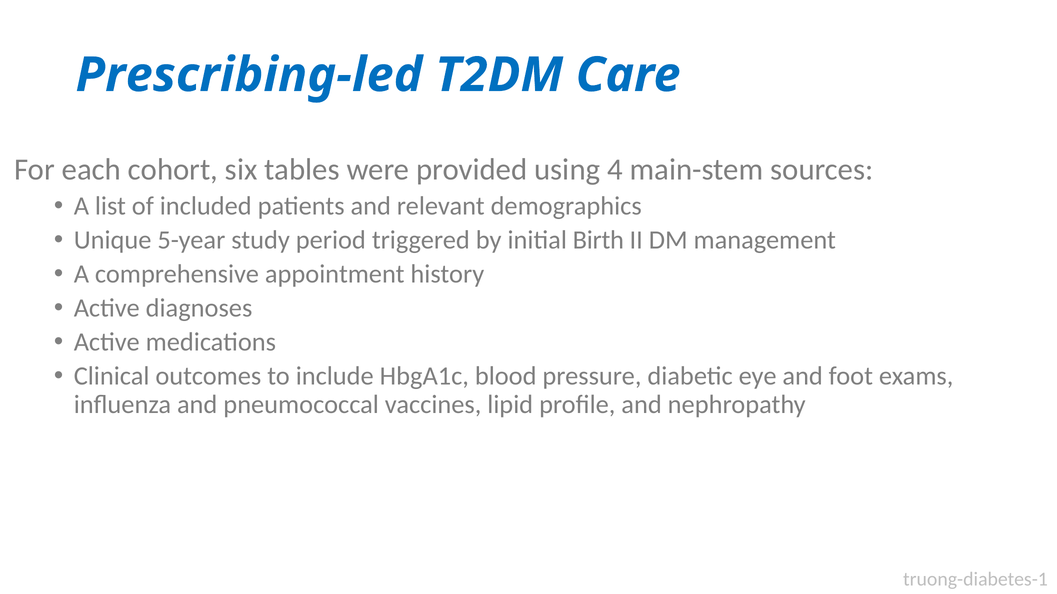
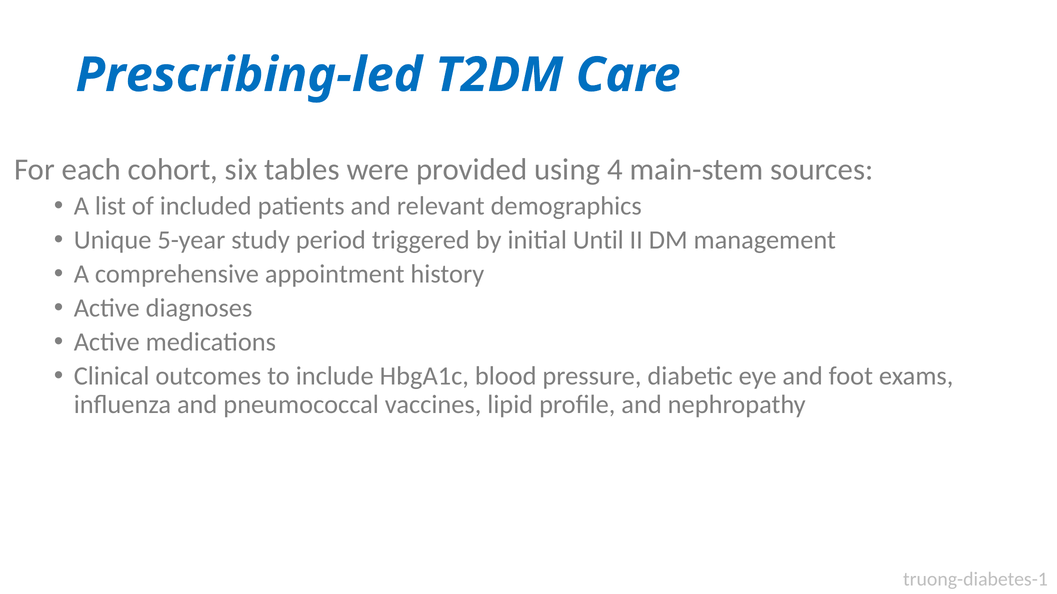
Birth: Birth -> Until
